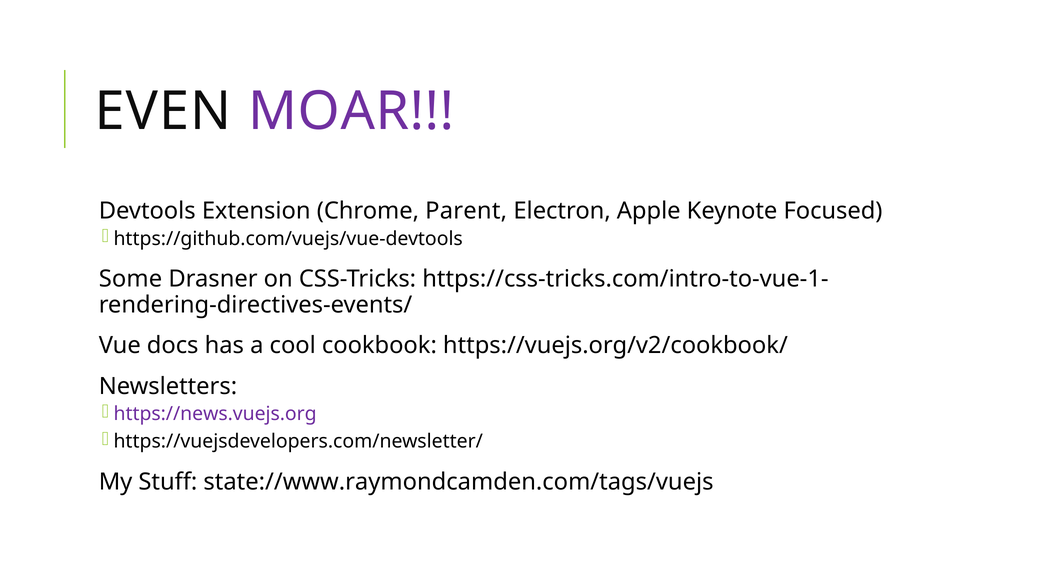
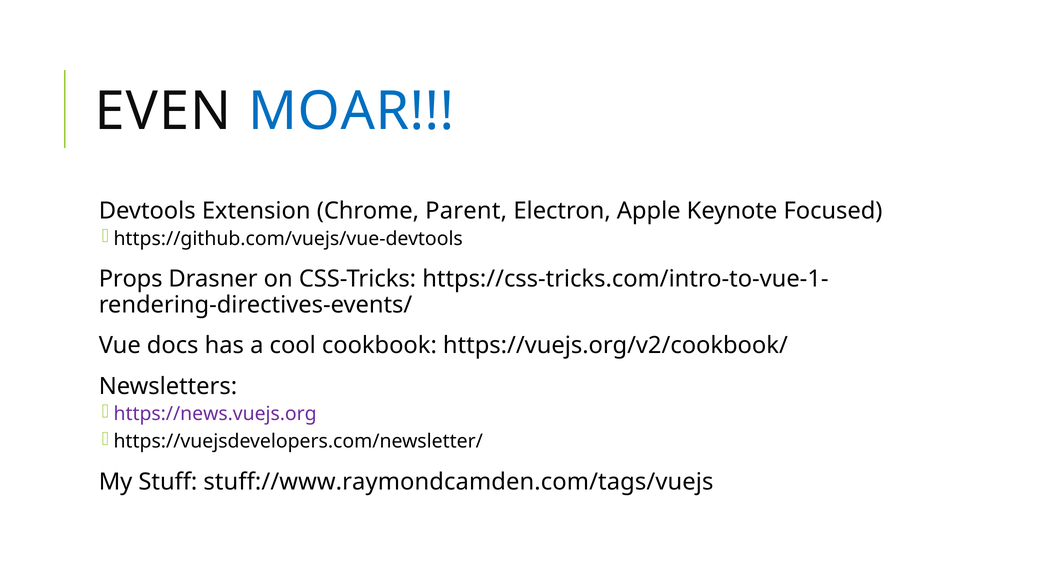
MOAR colour: purple -> blue
Some: Some -> Props
state://www.raymondcamden.com/tags/vuejs: state://www.raymondcamden.com/tags/vuejs -> stuff://www.raymondcamden.com/tags/vuejs
